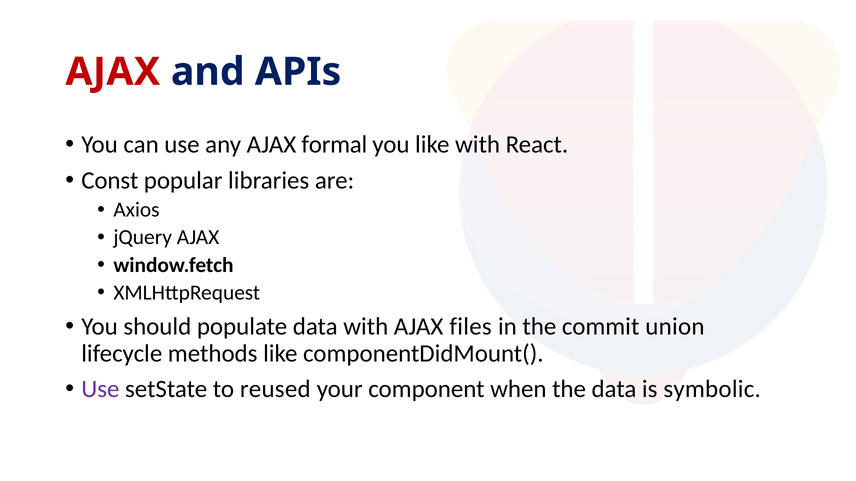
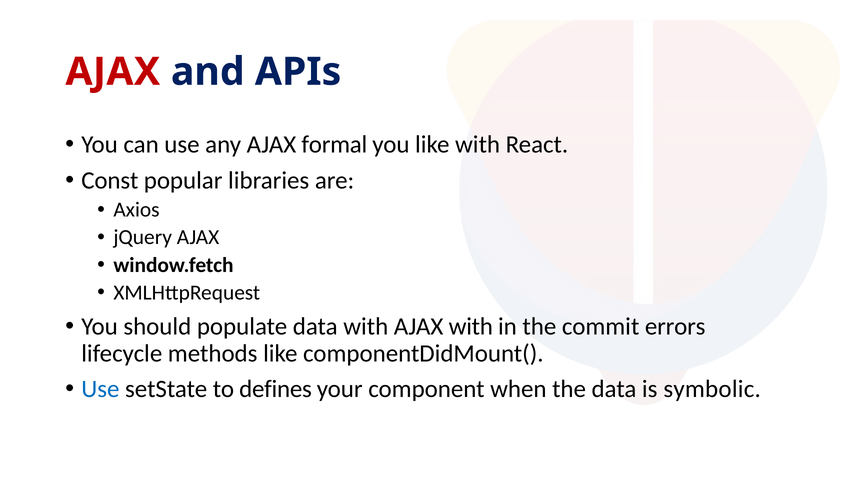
AJAX files: files -> with
union: union -> errors
Use at (100, 390) colour: purple -> blue
reused: reused -> defines
